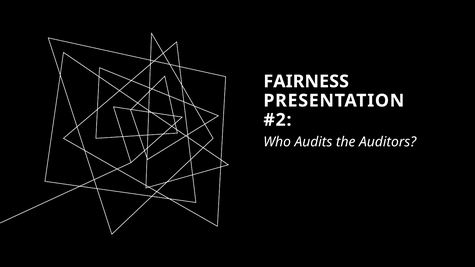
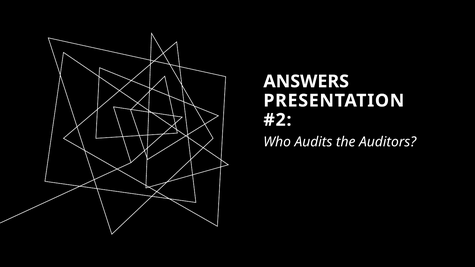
FAIRNESS: FAIRNESS -> ANSWERS
